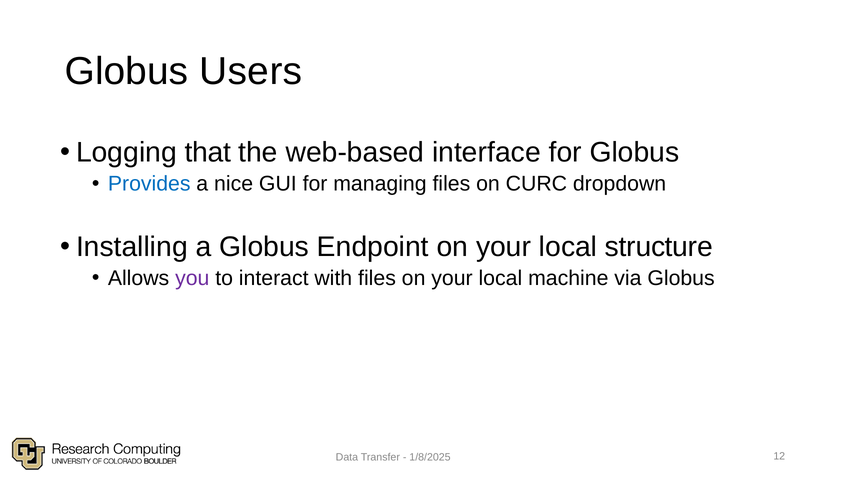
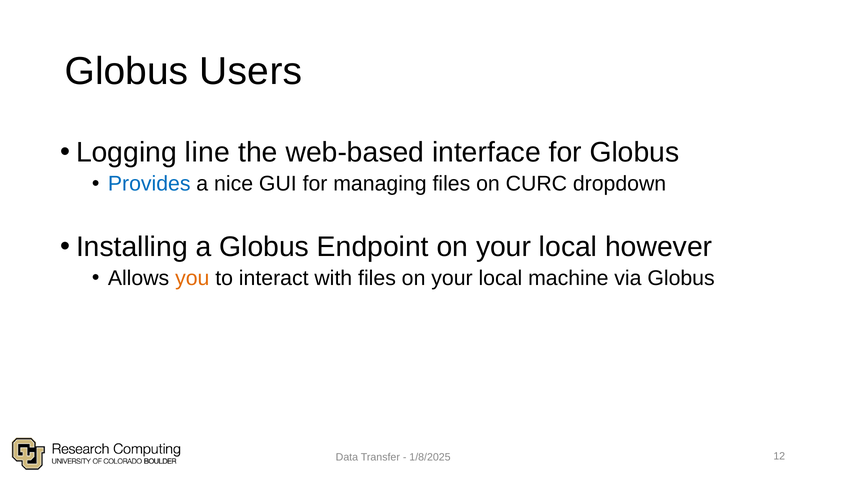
that: that -> line
structure: structure -> however
you colour: purple -> orange
